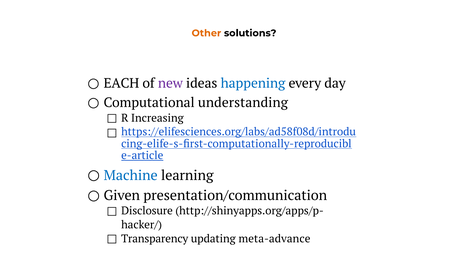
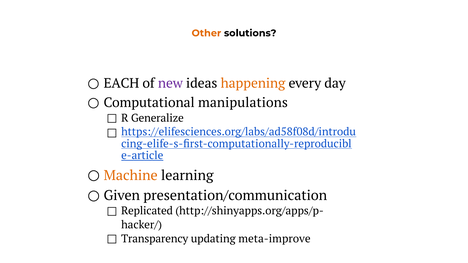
happening colour: blue -> orange
understanding: understanding -> manipulations
Increasing: Increasing -> Generalize
Machine colour: blue -> orange
Disclosure: Disclosure -> Replicated
meta-advance: meta-advance -> meta-improve
